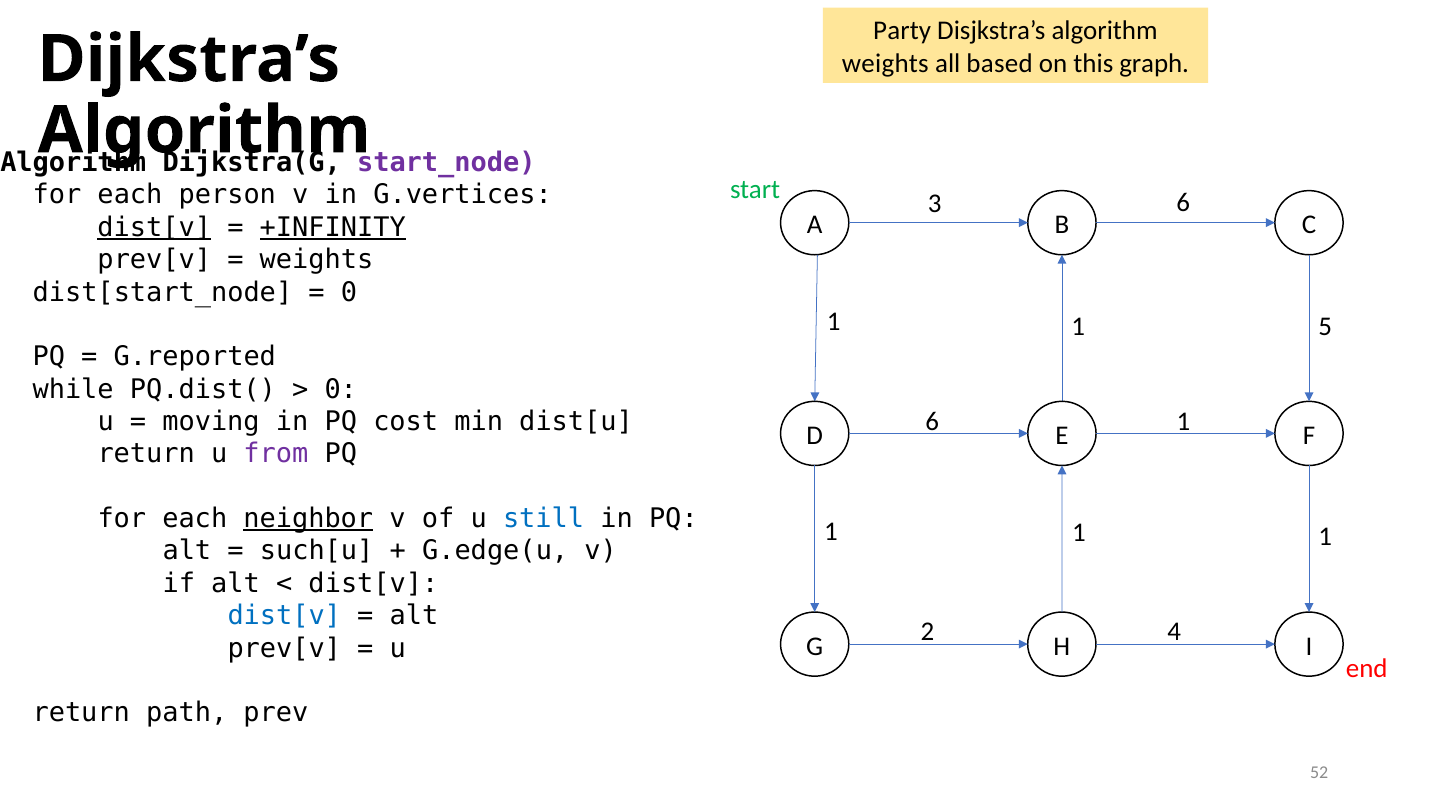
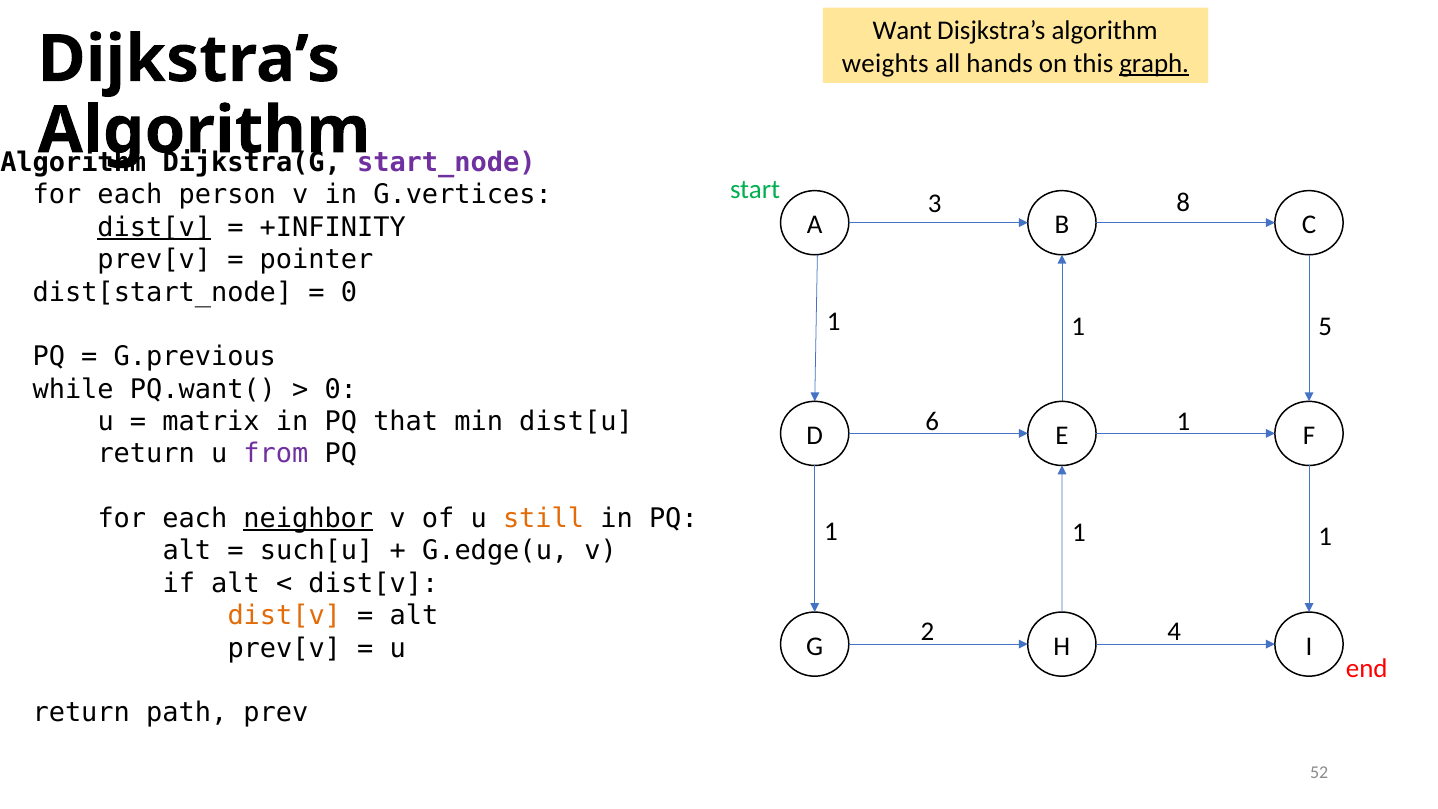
Party: Party -> Want
based: based -> hands
graph underline: none -> present
3 6: 6 -> 8
+INFINITY underline: present -> none
weights at (317, 260): weights -> pointer
G.reported: G.reported -> G.previous
PQ.dist(: PQ.dist( -> PQ.want(
moving: moving -> matrix
cost: cost -> that
still colour: blue -> orange
dist[v at (284, 616) colour: blue -> orange
